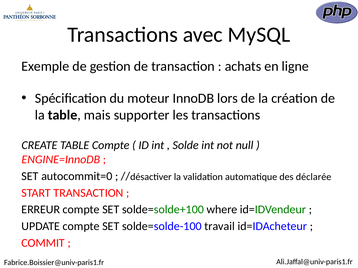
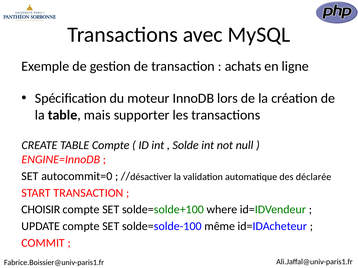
ERREUR: ERREUR -> CHOISIR
travail: travail -> même
